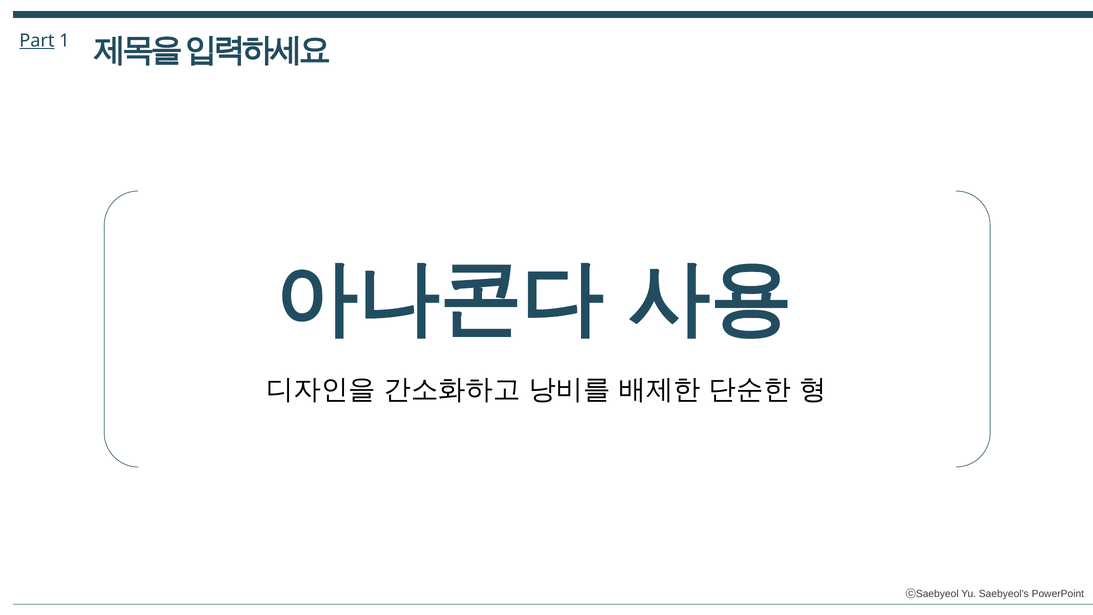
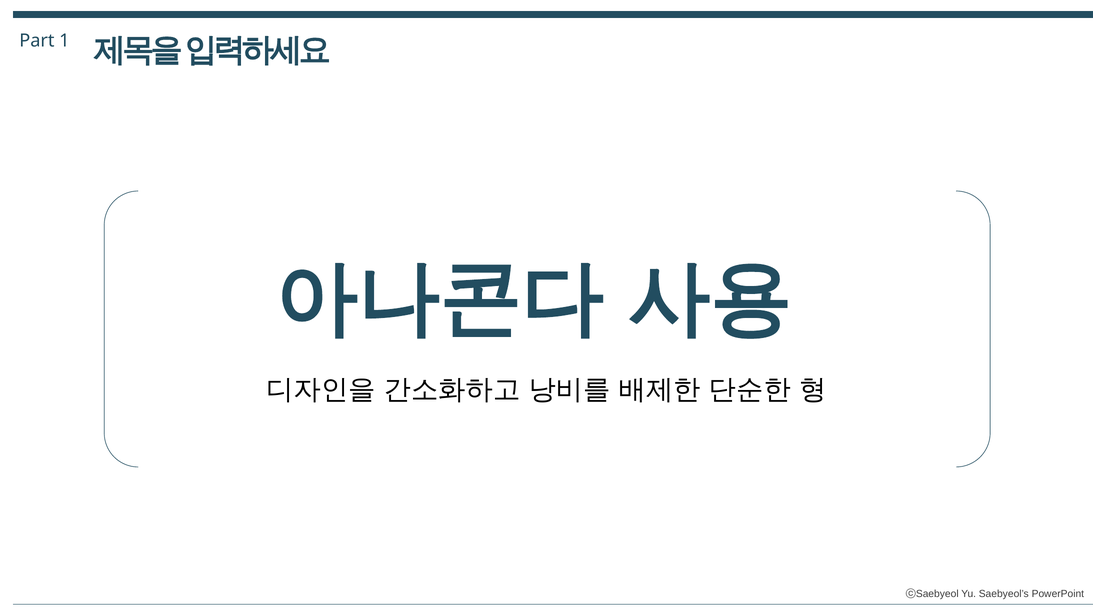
Part underline: present -> none
